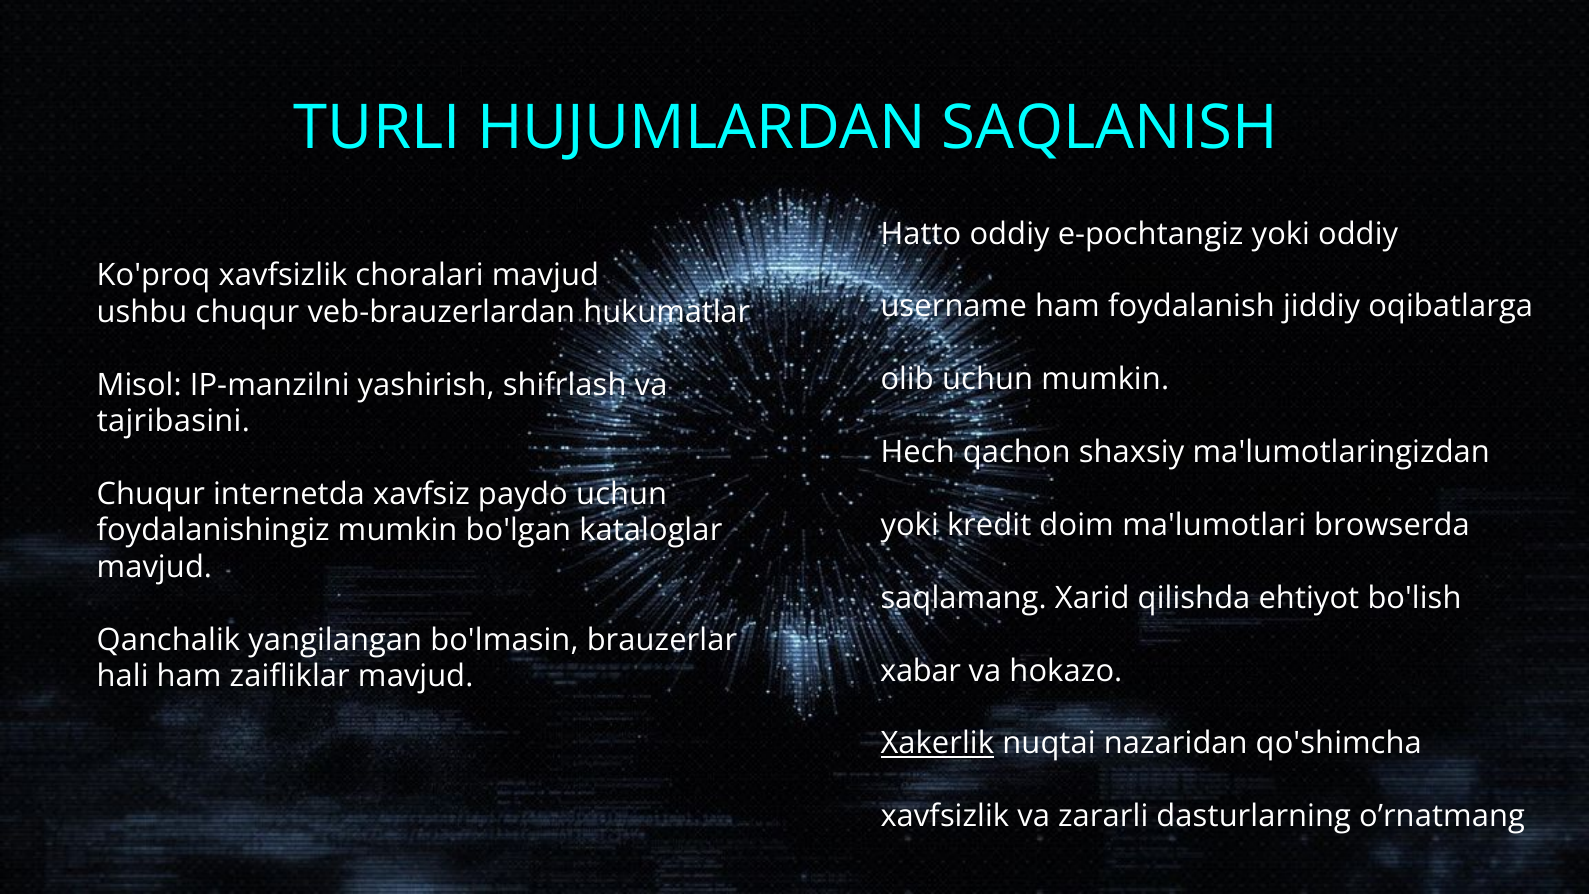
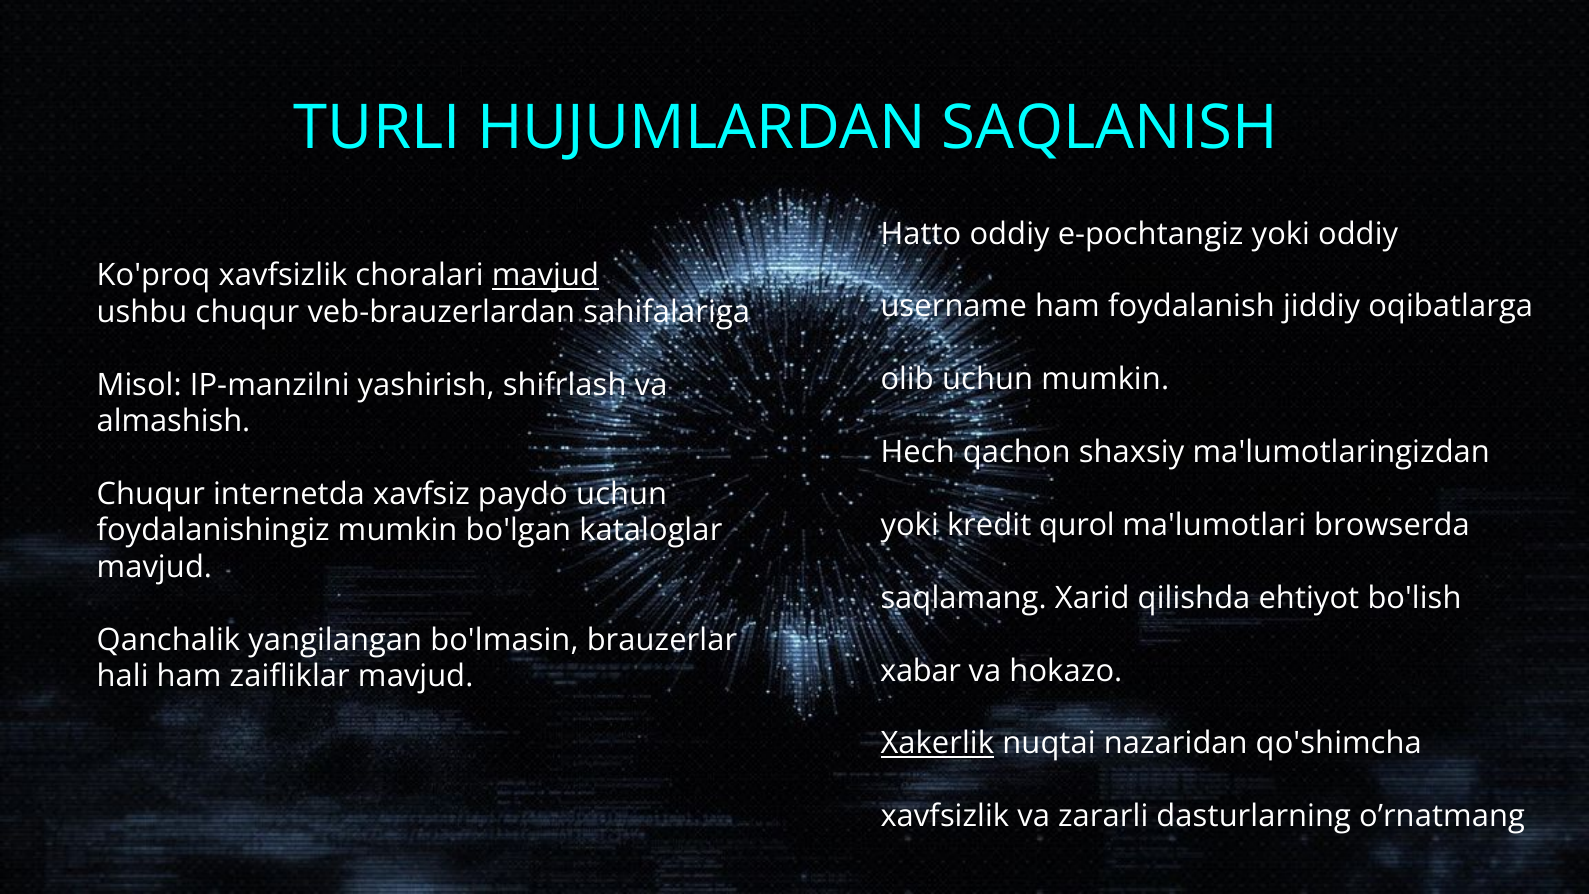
mavjud at (545, 276) underline: none -> present
hukumatlar: hukumatlar -> sahifalariga
tajribasini: tajribasini -> almashish
doim: doim -> qurol
